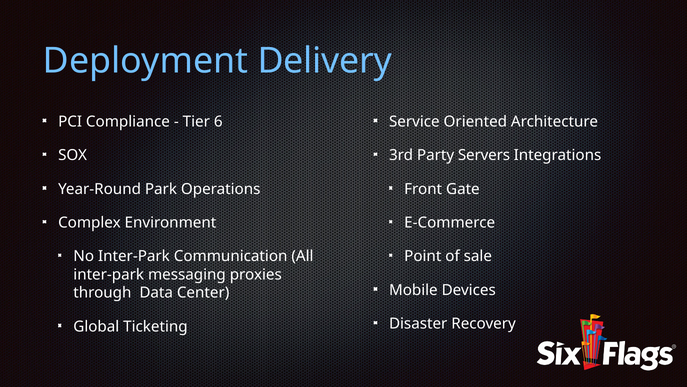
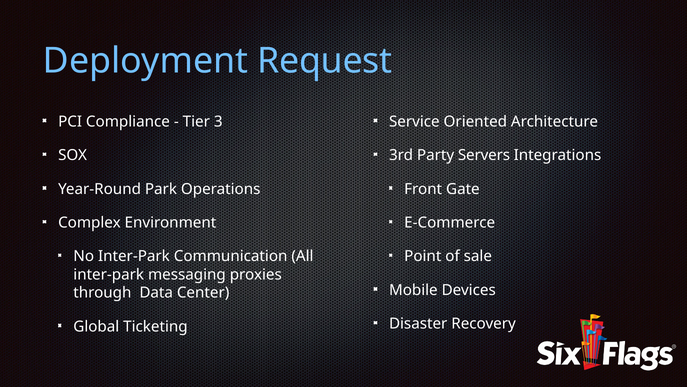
Delivery: Delivery -> Request
6: 6 -> 3
